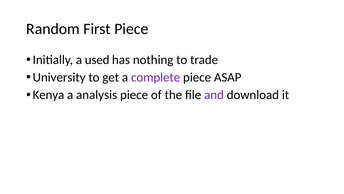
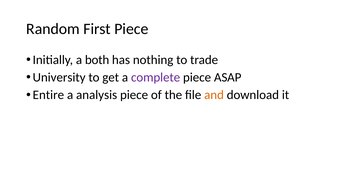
used: used -> both
Kenya: Kenya -> Entire
and colour: purple -> orange
